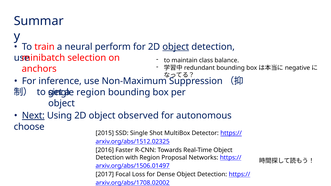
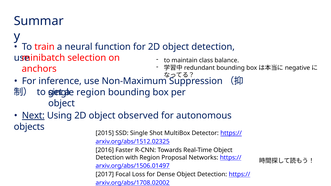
perform: perform -> function
object at (176, 47) underline: present -> none
choose: choose -> objects
